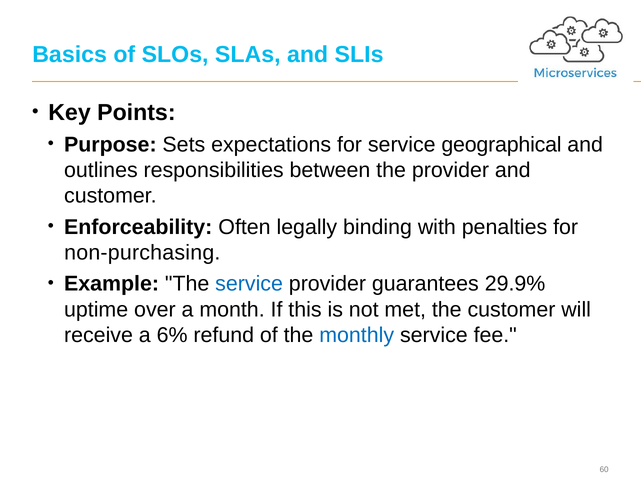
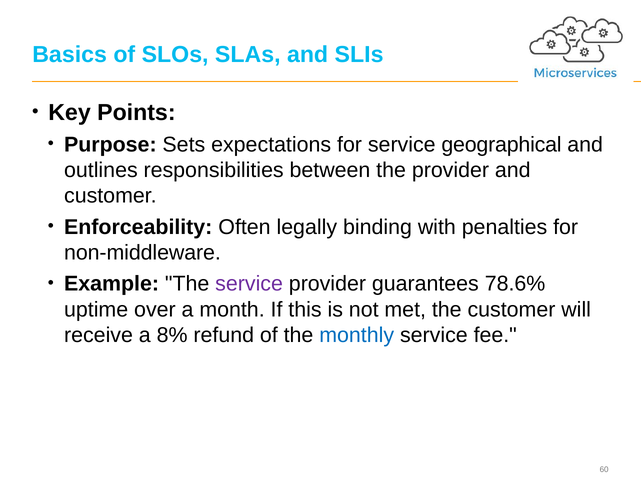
non-purchasing: non-purchasing -> non-middleware
service at (249, 284) colour: blue -> purple
29.9%: 29.9% -> 78.6%
6%: 6% -> 8%
